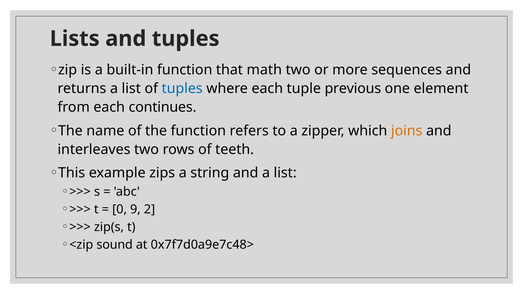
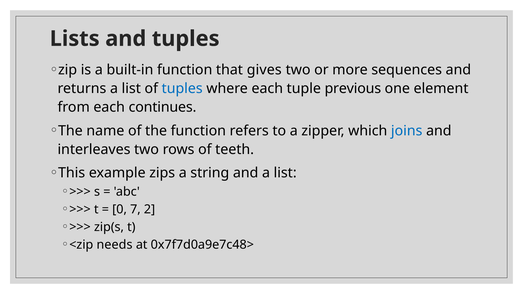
math: math -> gives
joins colour: orange -> blue
9: 9 -> 7
sound: sound -> needs
